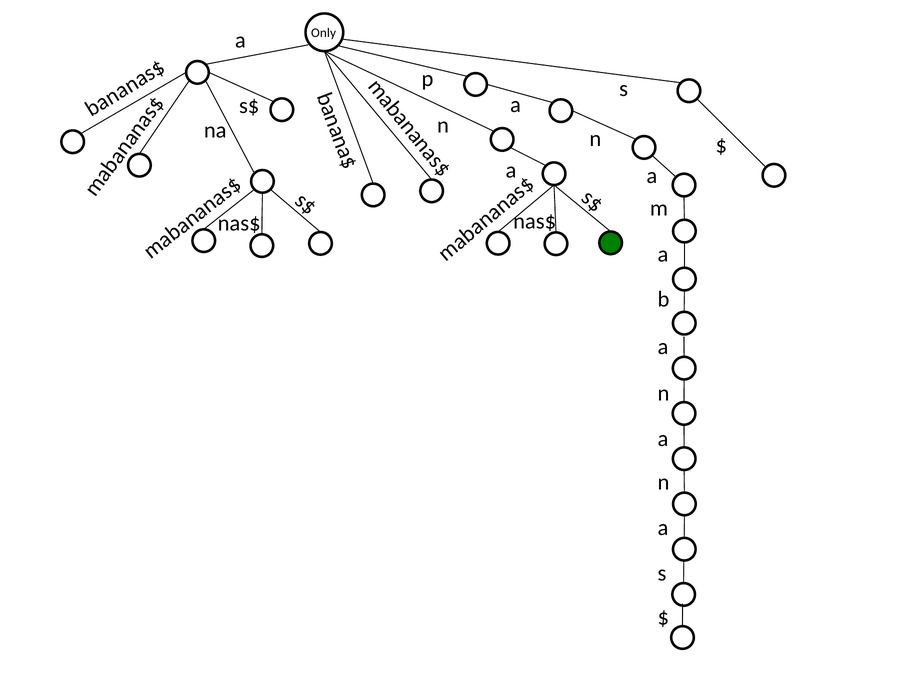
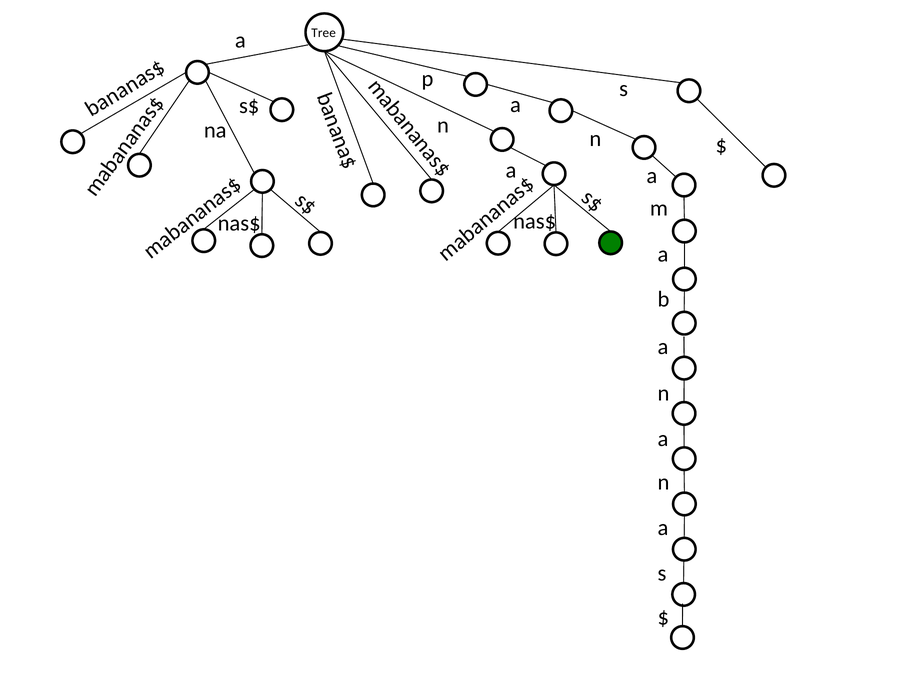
Only: Only -> Tree
